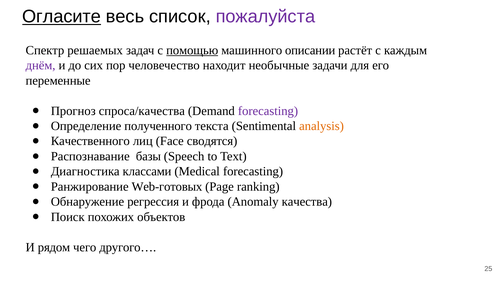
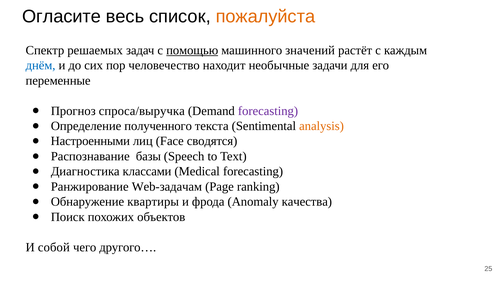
Огласите underline: present -> none
пожалуйста colour: purple -> orange
описании: описании -> значений
днём colour: purple -> blue
спроса/качества: спроса/качества -> спроса/выручка
Качественного: Качественного -> Настроенными
Web-готовых: Web-готовых -> Web-задачам
регрессия: регрессия -> квартиры
рядом: рядом -> собой
